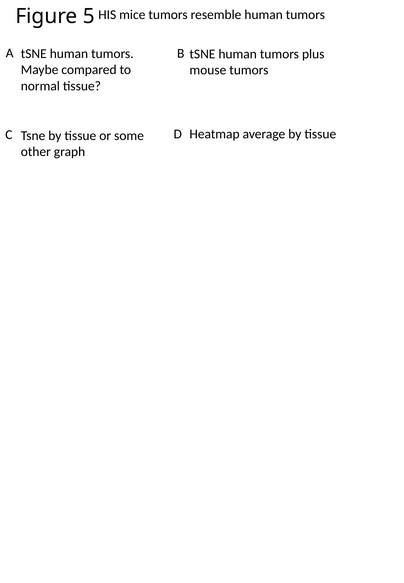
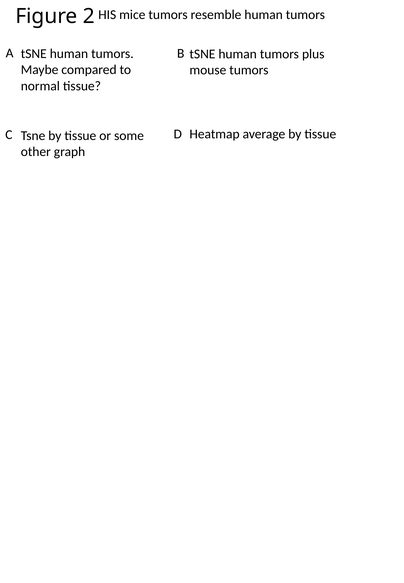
5: 5 -> 2
